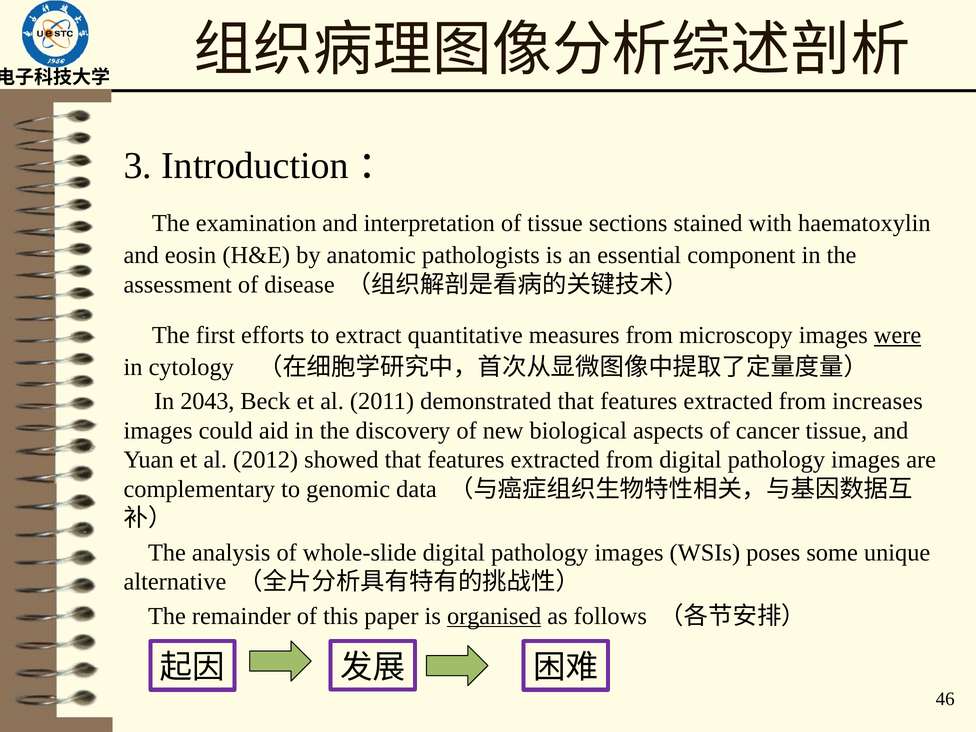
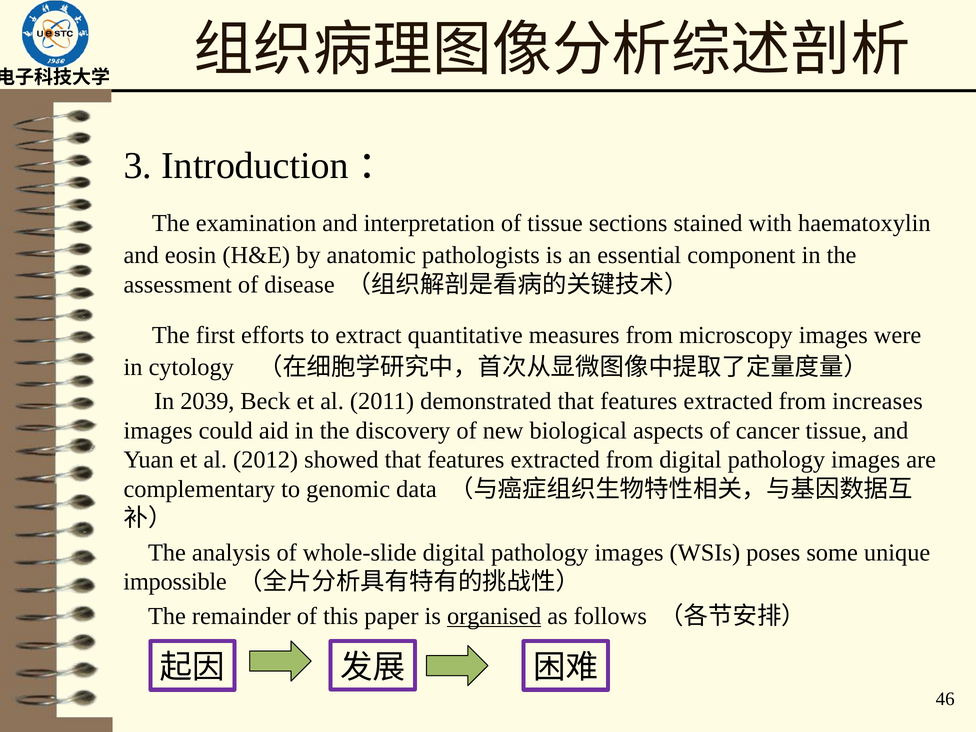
were underline: present -> none
2043: 2043 -> 2039
alternative: alternative -> impossible
